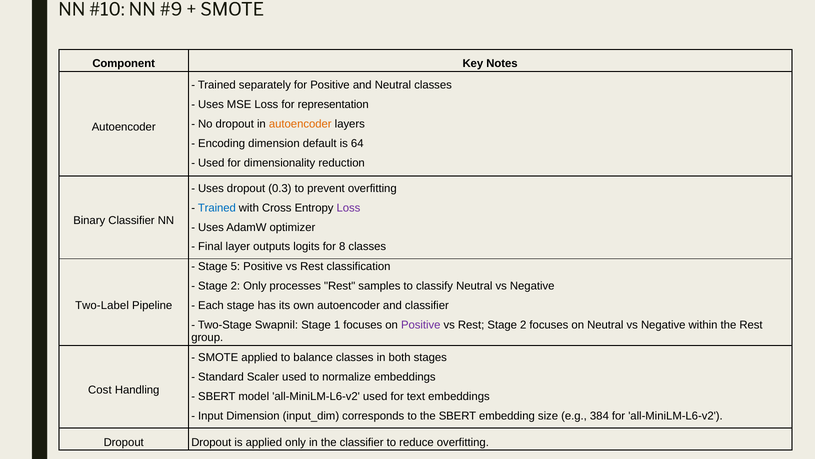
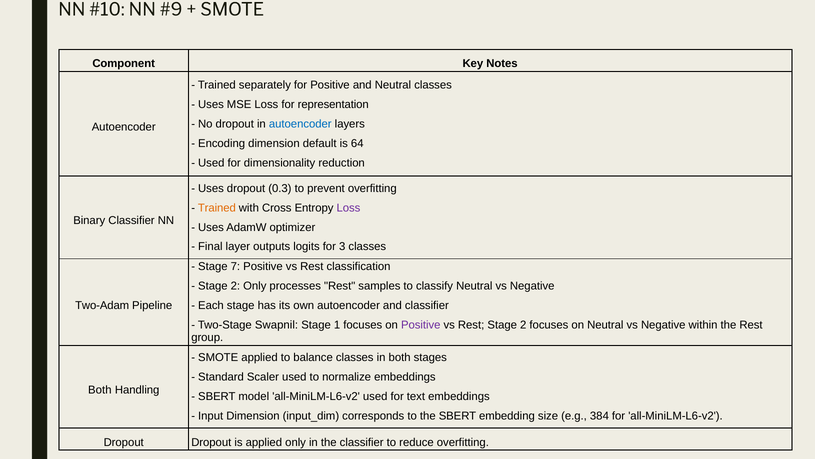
autoencoder at (300, 124) colour: orange -> blue
Trained at (217, 208) colour: blue -> orange
8: 8 -> 3
5: 5 -> 7
Two-Label: Two-Label -> Two-Adam
Cost at (100, 390): Cost -> Both
